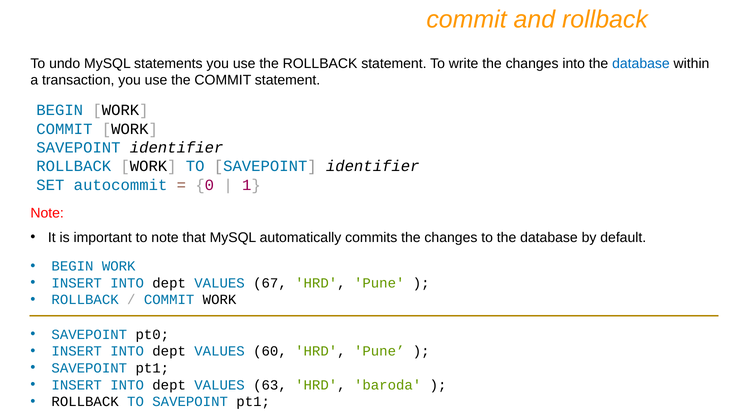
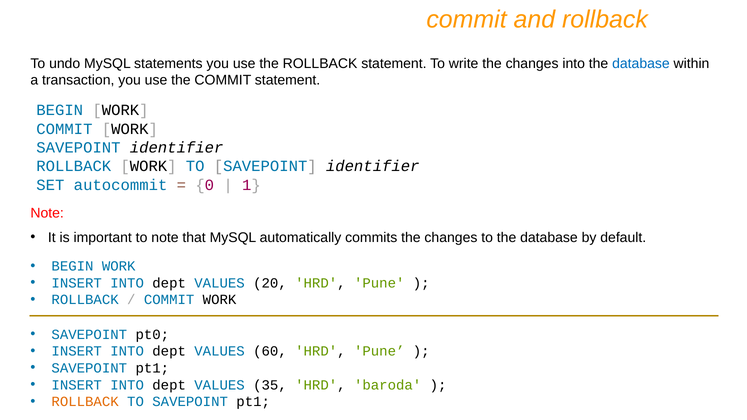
67: 67 -> 20
63: 63 -> 35
ROLLBACK at (85, 402) colour: black -> orange
